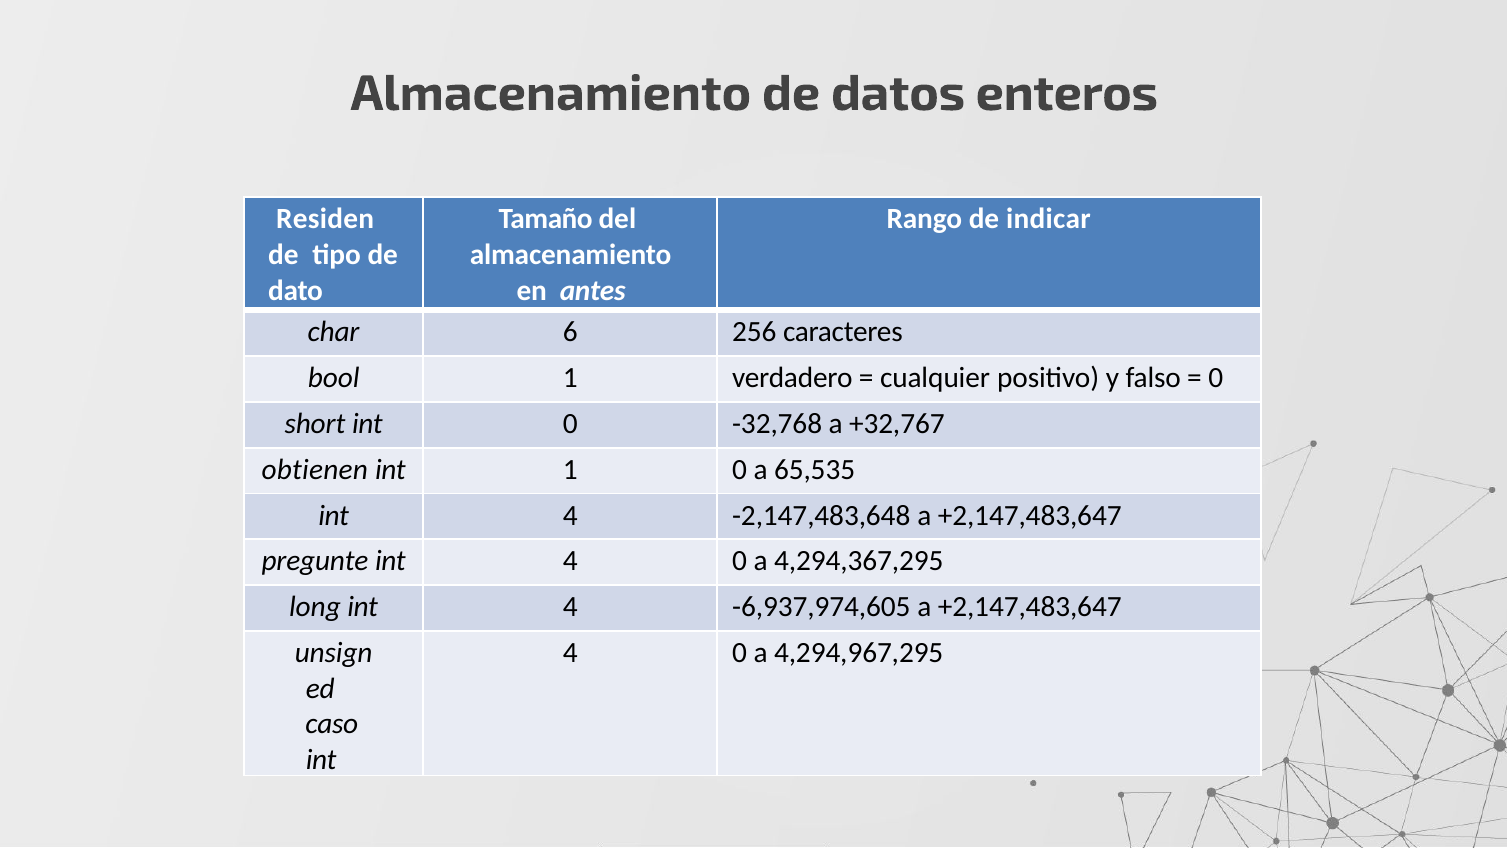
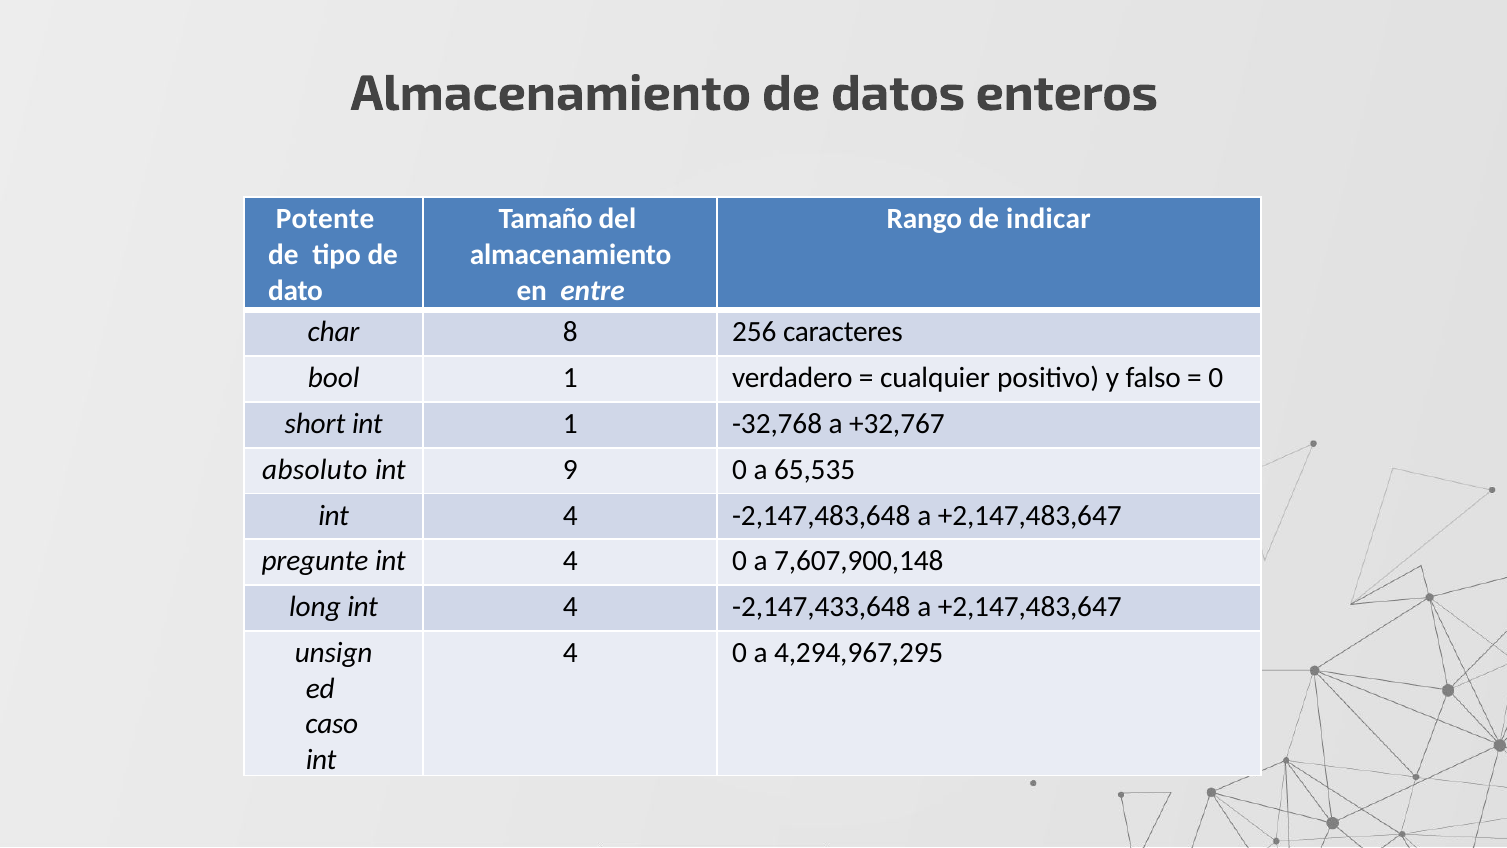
Residen: Residen -> Potente
antes: antes -> entre
6: 6 -> 8
int 0: 0 -> 1
obtienen: obtienen -> absoluto
int 1: 1 -> 9
4,294,367,295: 4,294,367,295 -> 7,607,900,148
-6,937,974,605: -6,937,974,605 -> -2,147,433,648
